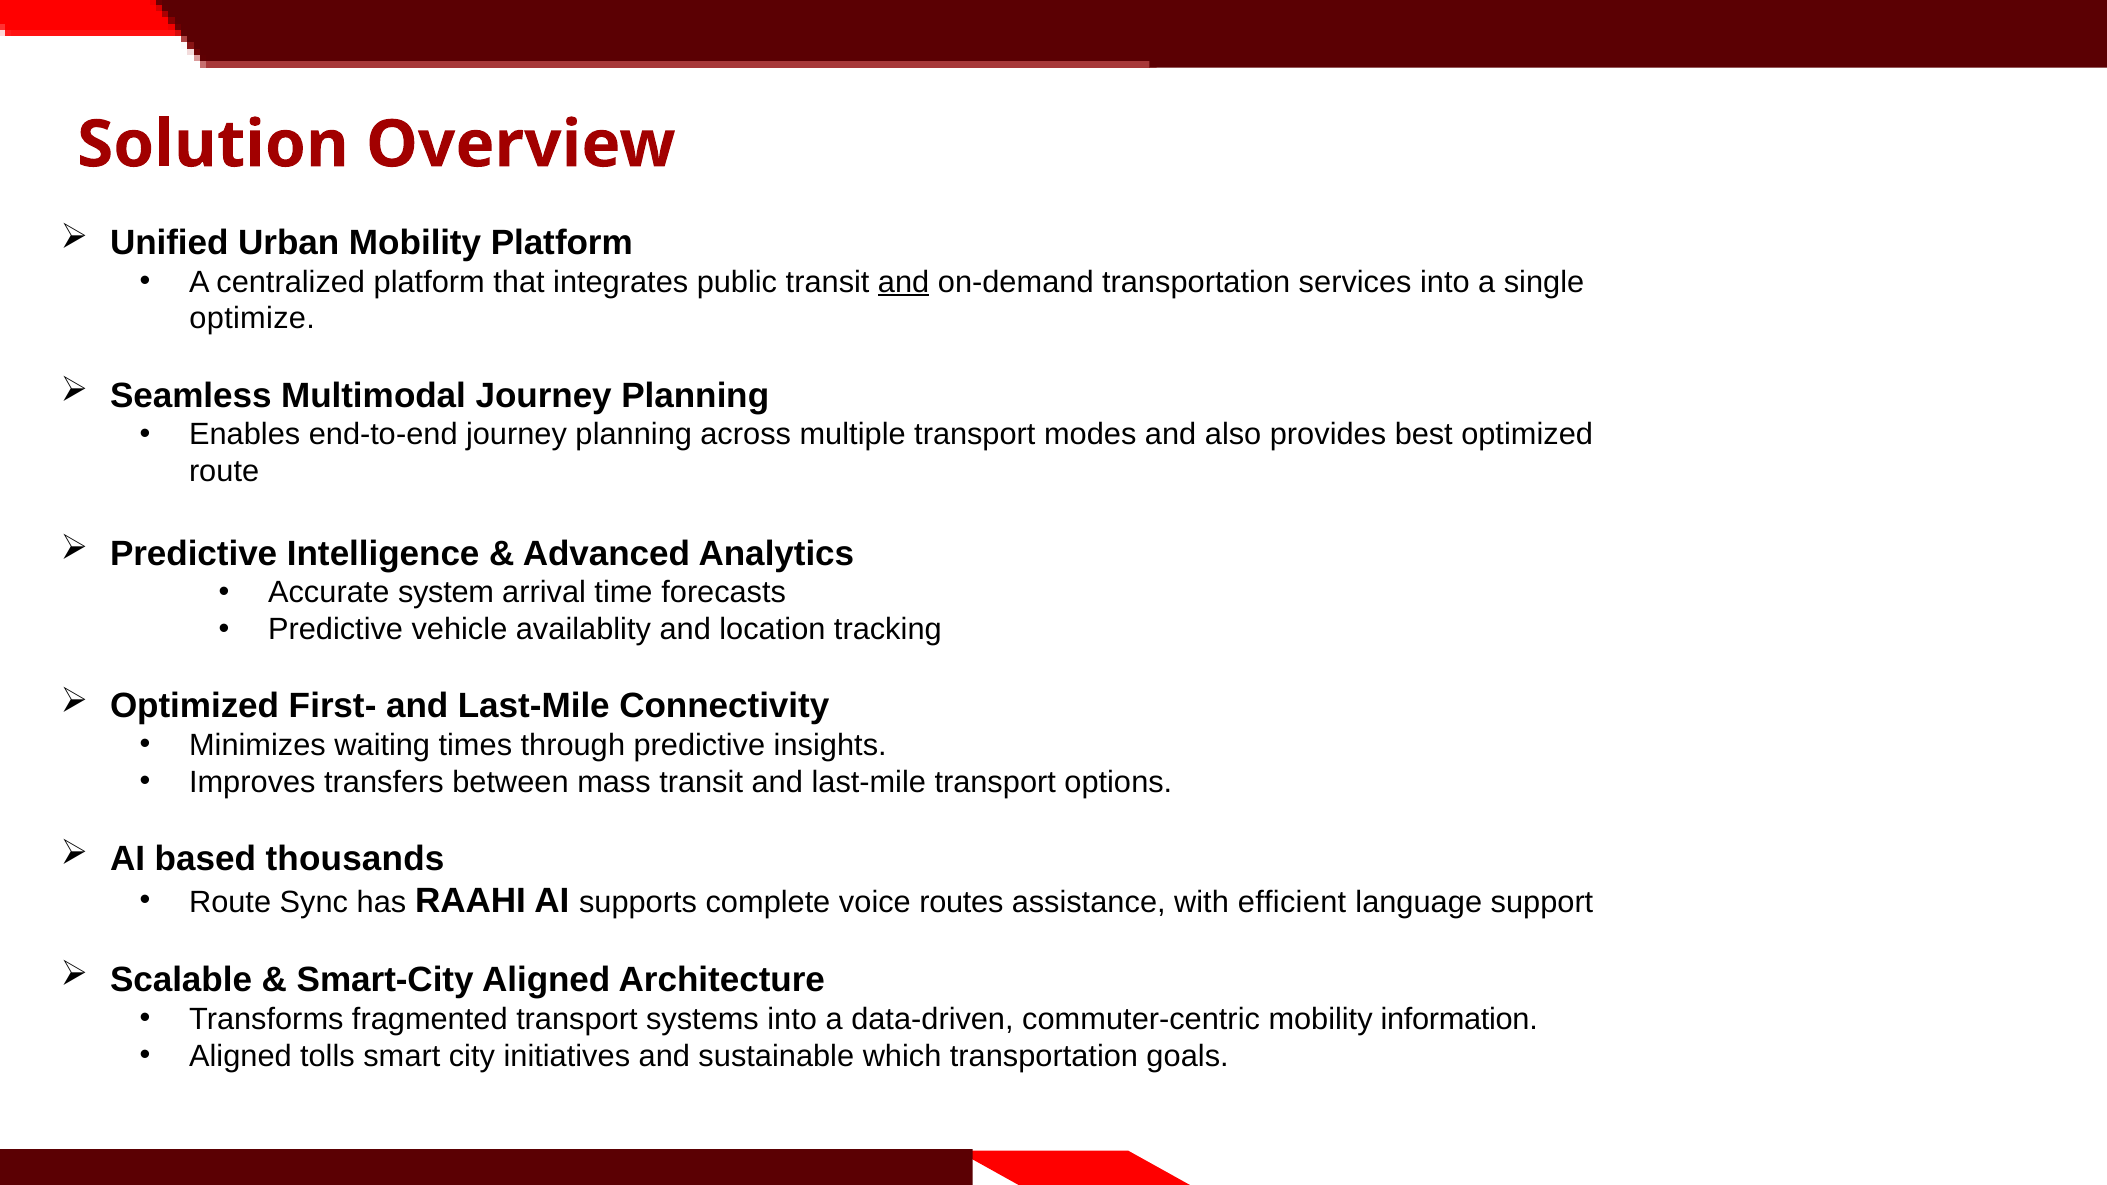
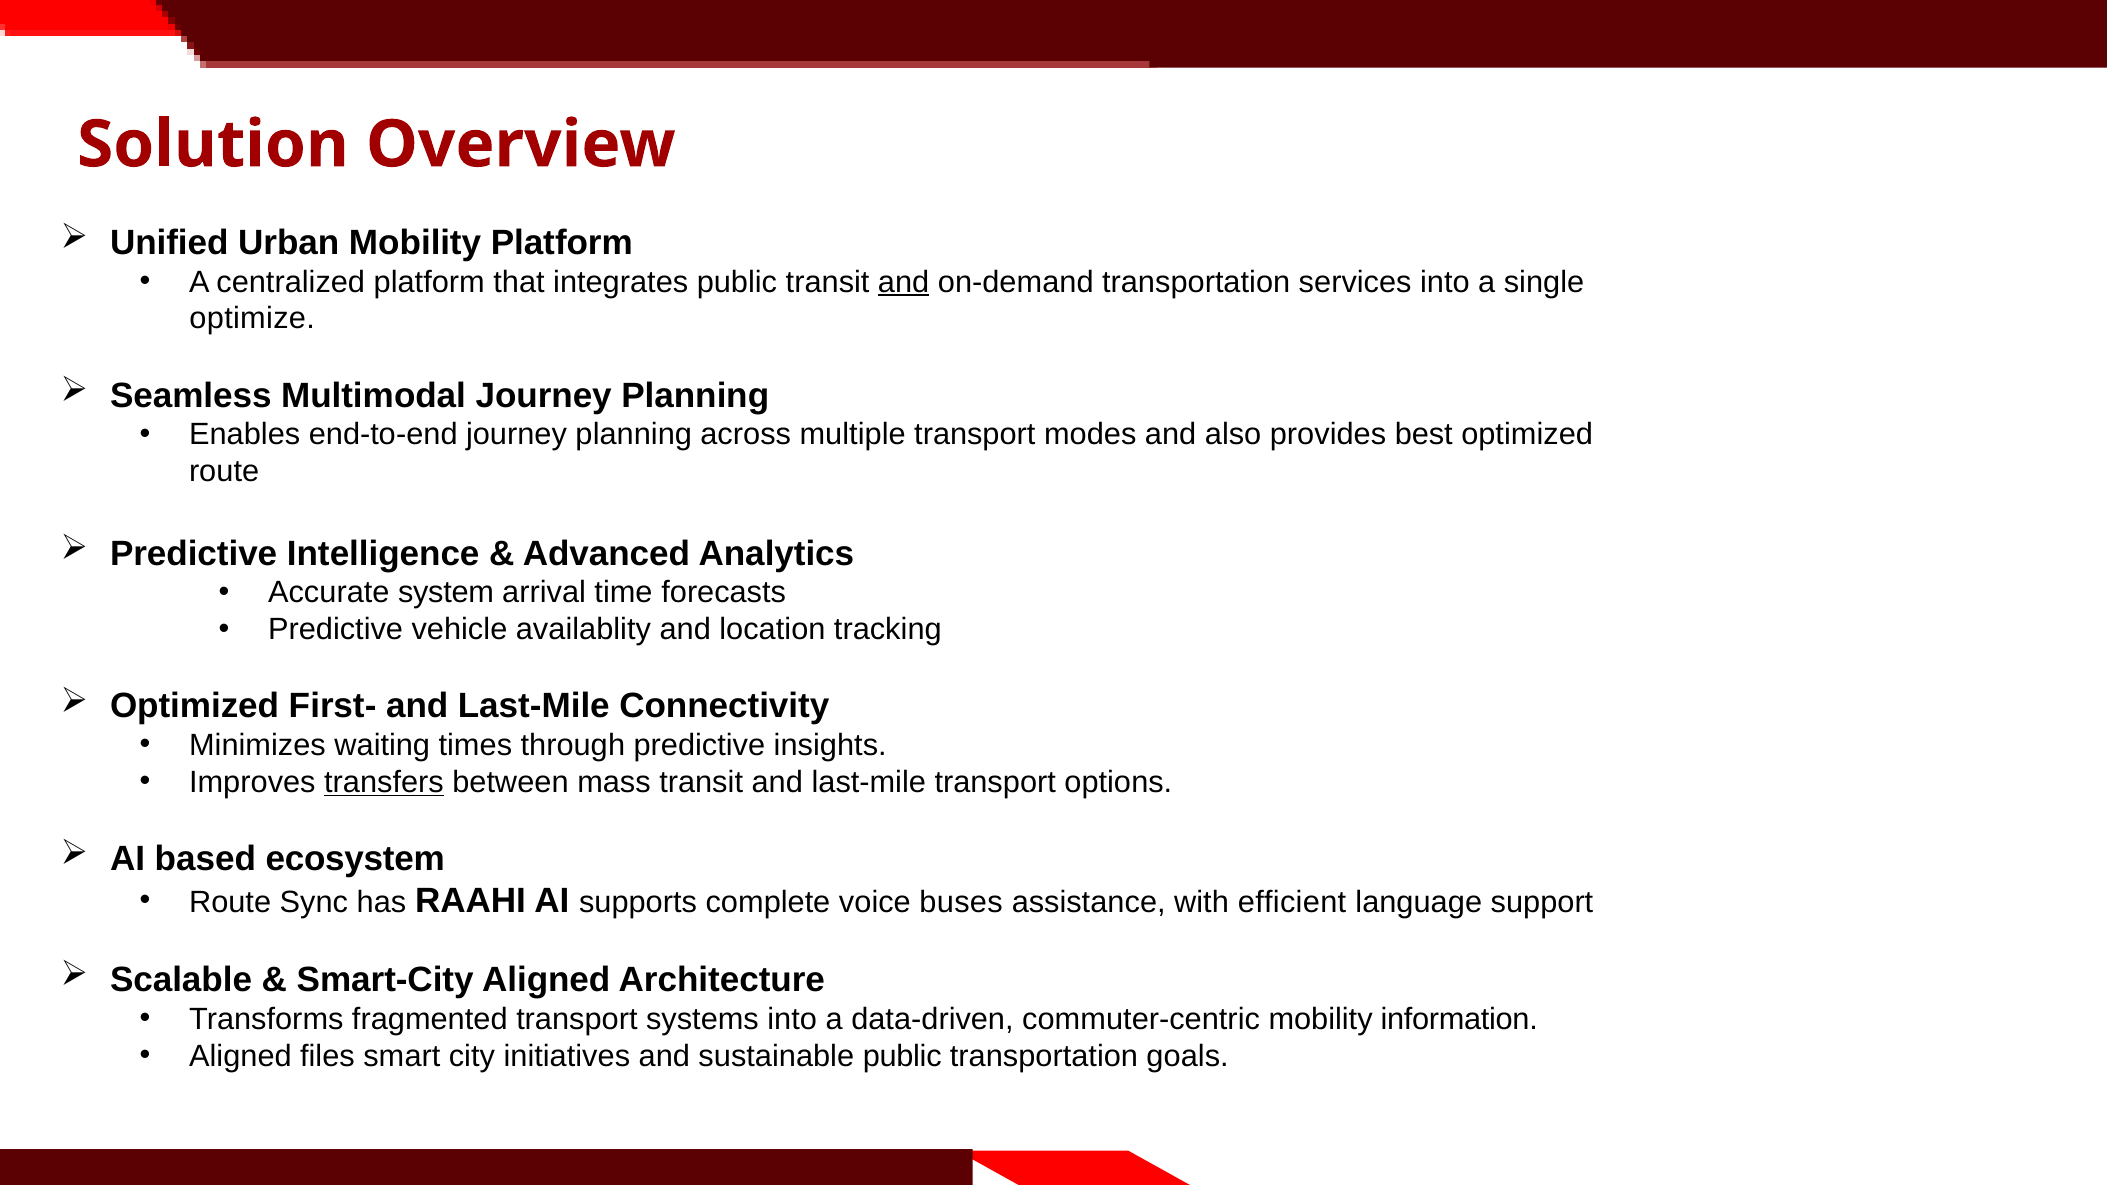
transfers underline: none -> present
thousands: thousands -> ecosystem
routes: routes -> buses
tolls: tolls -> files
sustainable which: which -> public
